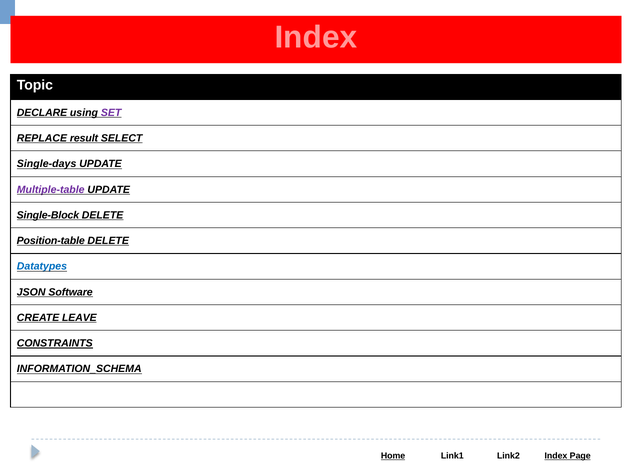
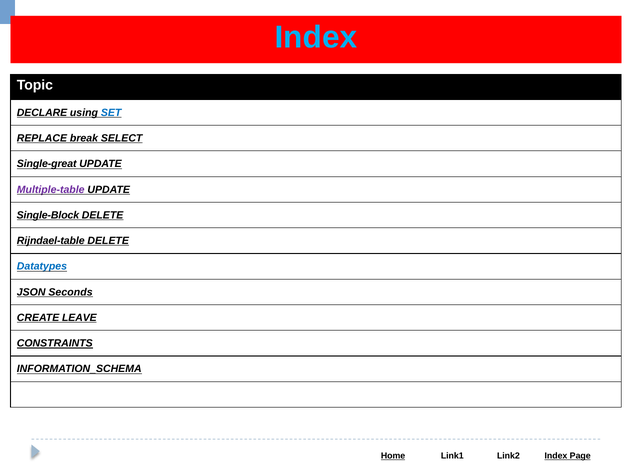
Index at (316, 37) colour: pink -> light blue
SET colour: purple -> blue
result: result -> break
Single-days: Single-days -> Single-great
Position-table: Position-table -> Rijndael-table
Software: Software -> Seconds
